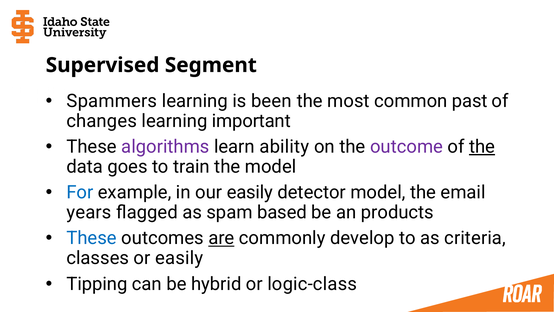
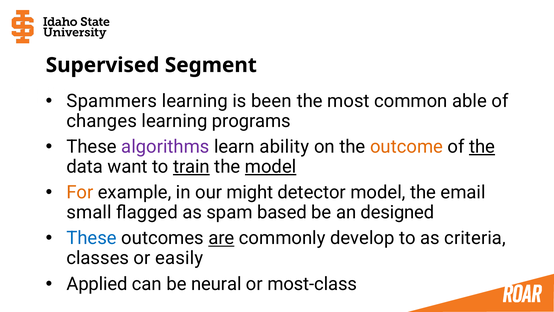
past: past -> able
important: important -> programs
outcome colour: purple -> orange
goes: goes -> want
train underline: none -> present
model at (271, 166) underline: none -> present
For colour: blue -> orange
our easily: easily -> might
years: years -> small
products: products -> designed
Tipping: Tipping -> Applied
hybrid: hybrid -> neural
logic-class: logic-class -> most-class
